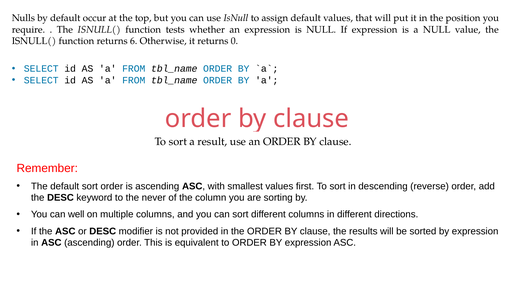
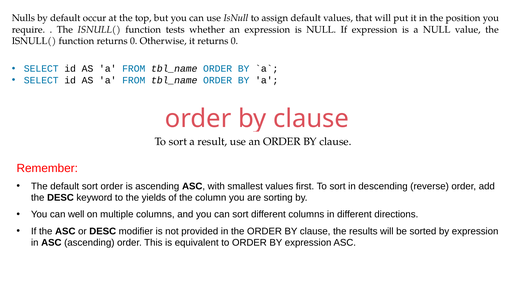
function returns 6: 6 -> 0
never: never -> yields
